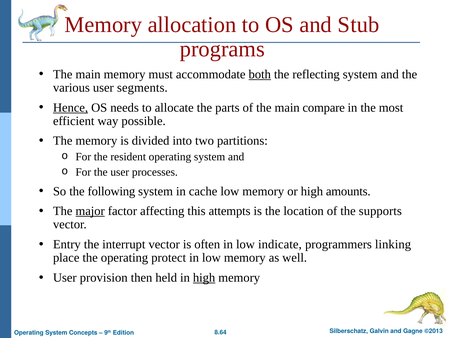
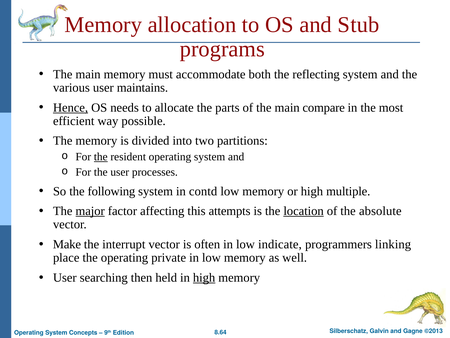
both underline: present -> none
segments: segments -> maintains
the at (101, 157) underline: none -> present
cache: cache -> contd
amounts: amounts -> multiple
location underline: none -> present
supports: supports -> absolute
Entry: Entry -> Make
protect: protect -> private
provision: provision -> searching
